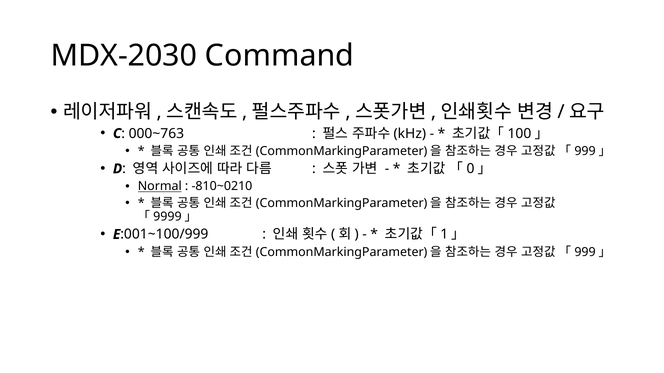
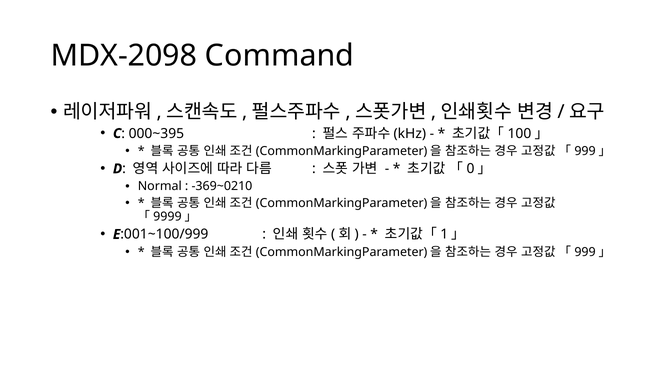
MDX-2030: MDX-2030 -> MDX-2098
000~763: 000~763 -> 000~395
Normal underline: present -> none
-810~0210: -810~0210 -> -369~0210
